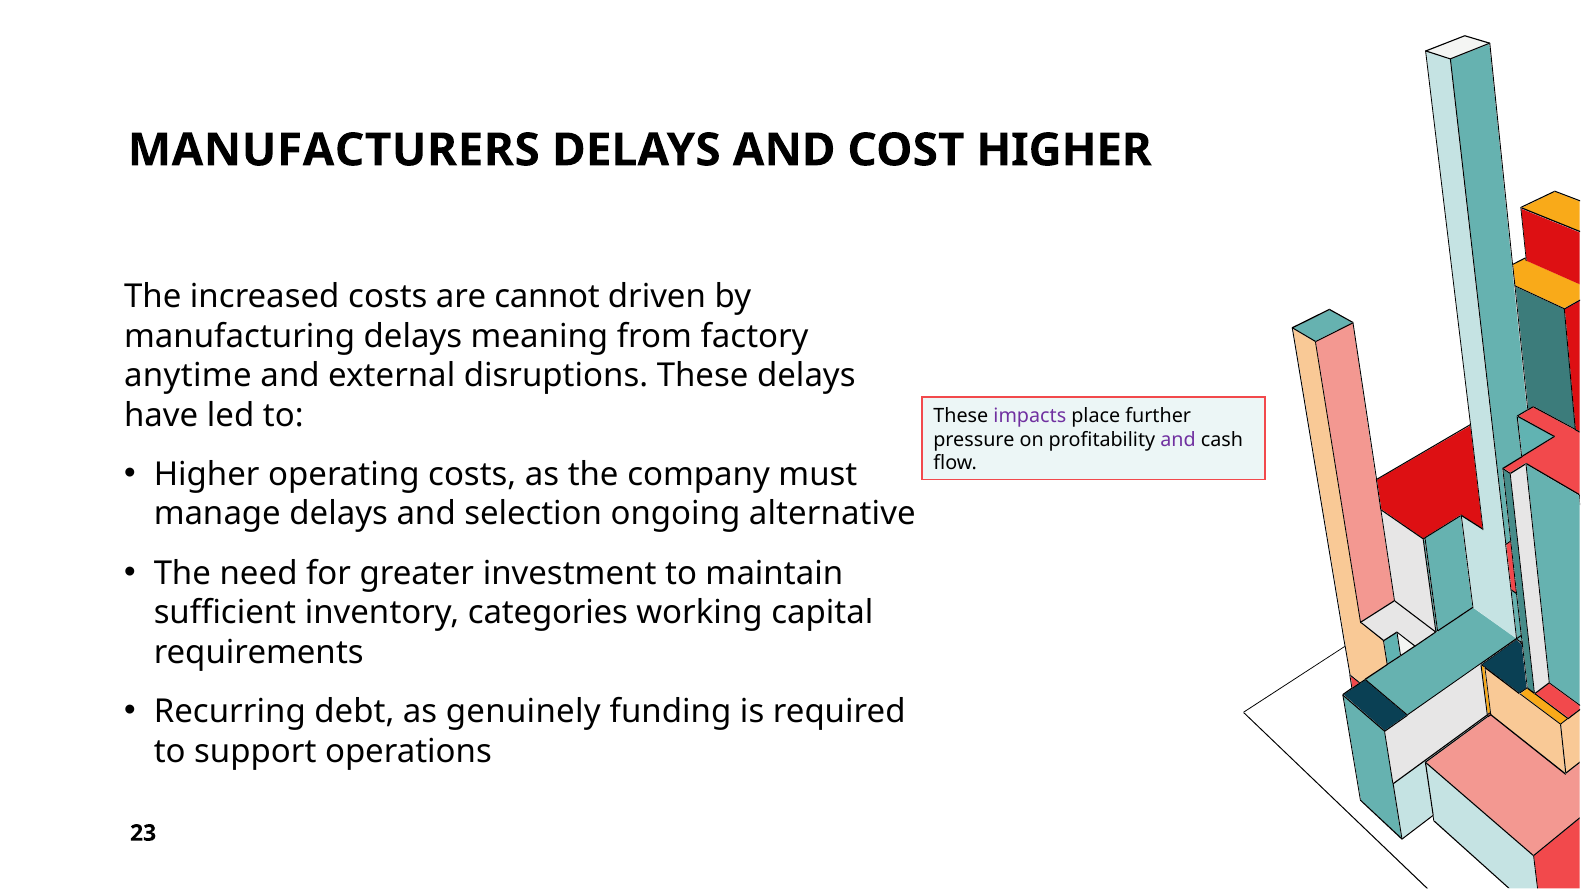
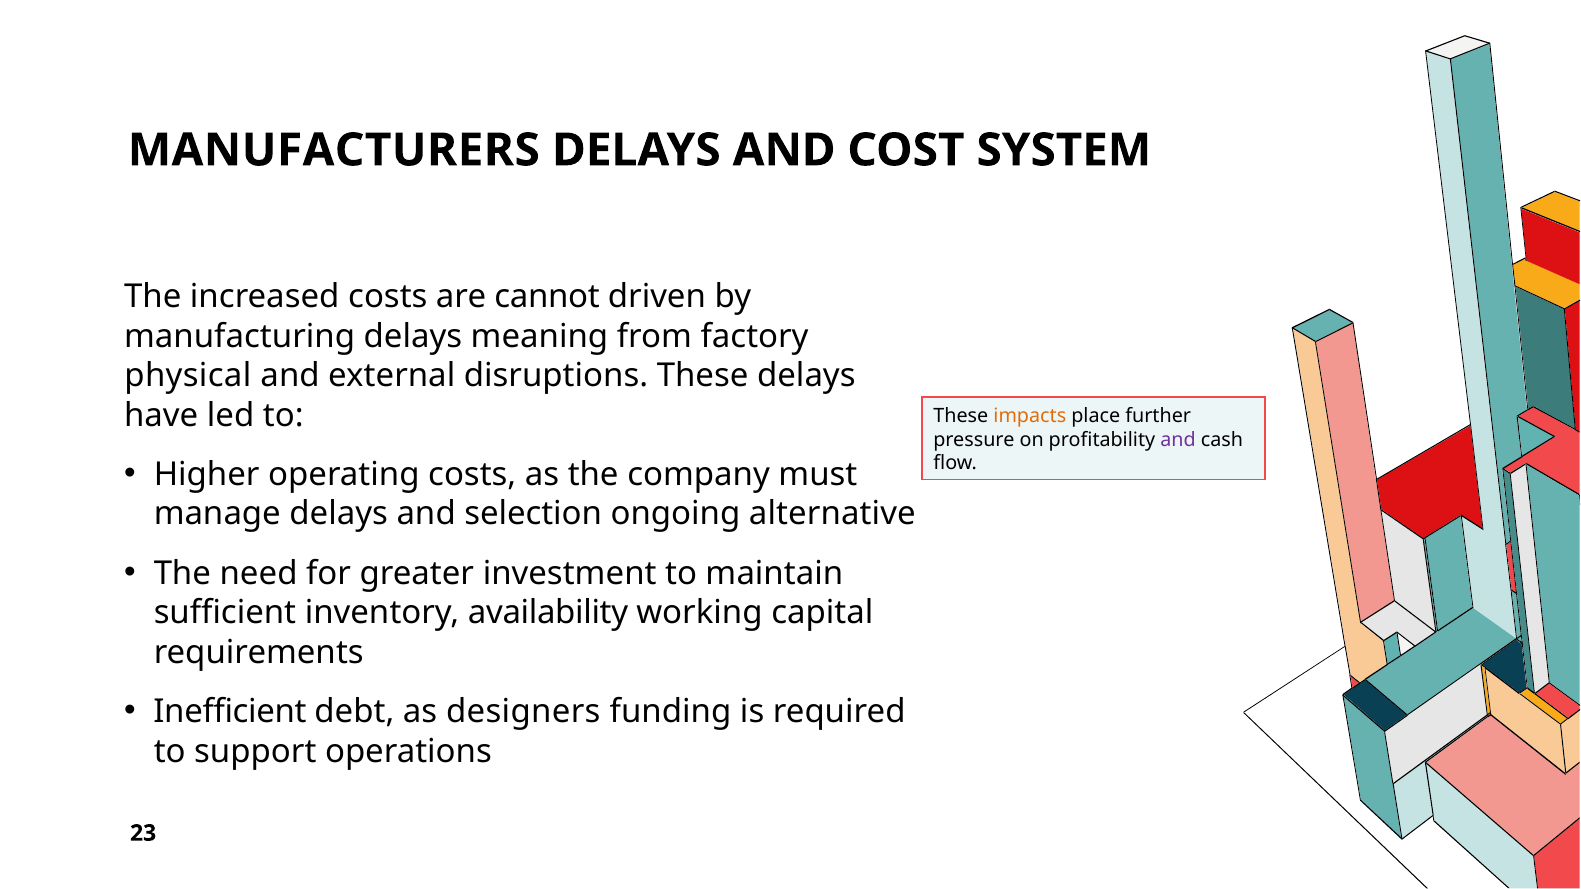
COST HIGHER: HIGHER -> SYSTEM
anytime: anytime -> physical
impacts colour: purple -> orange
categories: categories -> availability
Recurring: Recurring -> Inefficient
genuinely: genuinely -> designers
